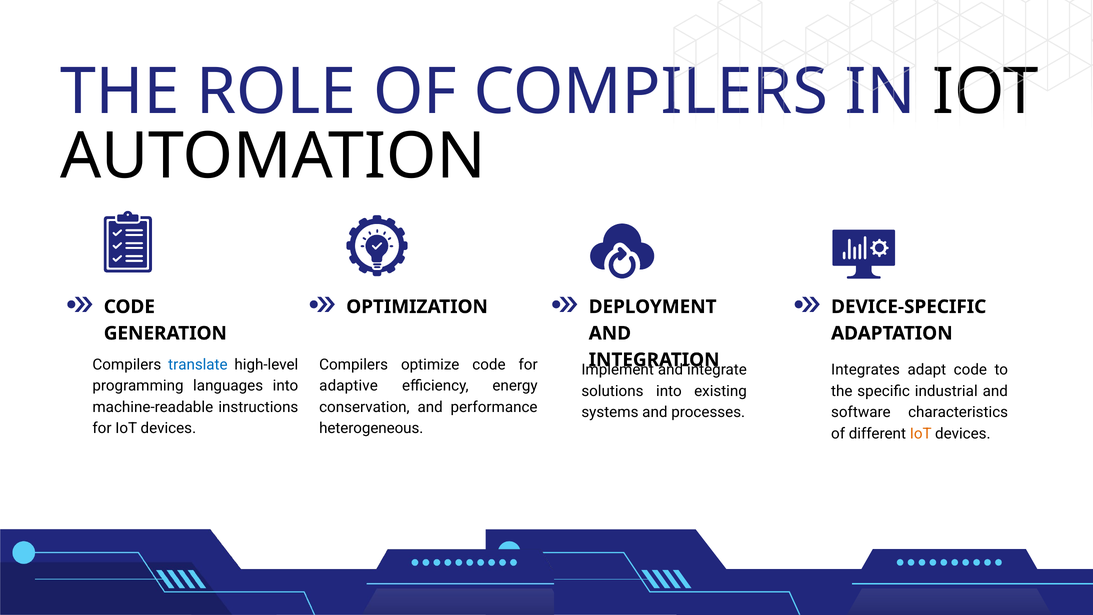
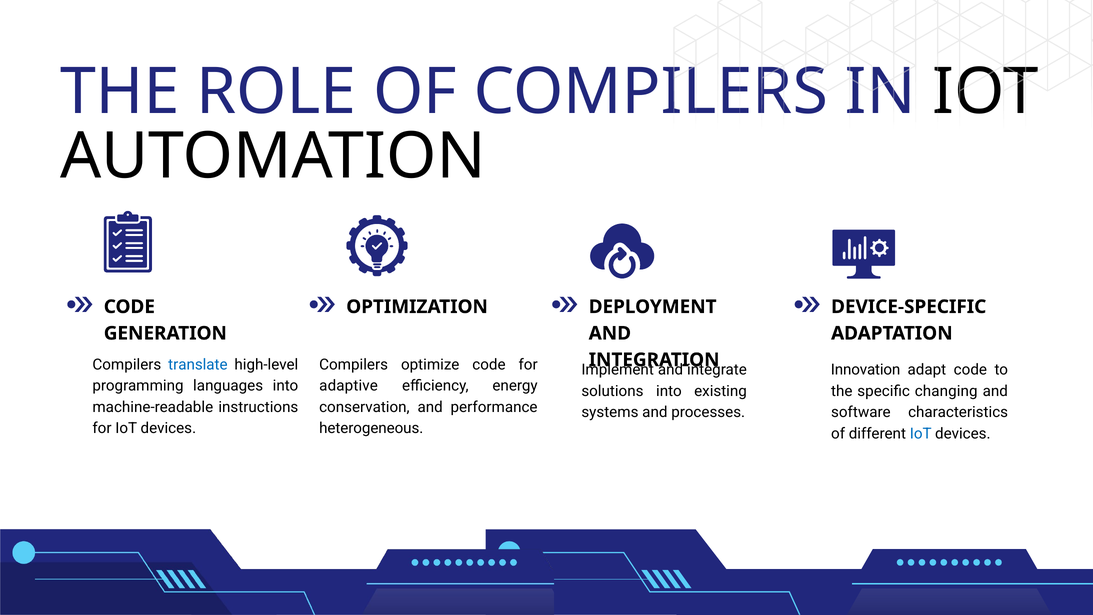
Integrates: Integrates -> Innovation
industrial: industrial -> changing
IoT at (921, 433) colour: orange -> blue
